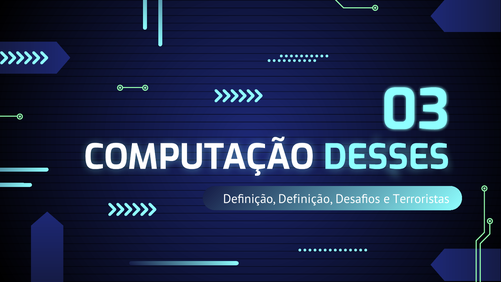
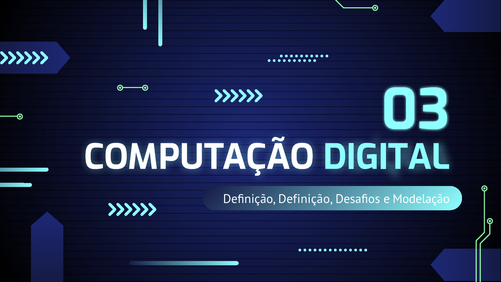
DESSES: DESSES -> DIGITAL
Terroristas: Terroristas -> Modelação
